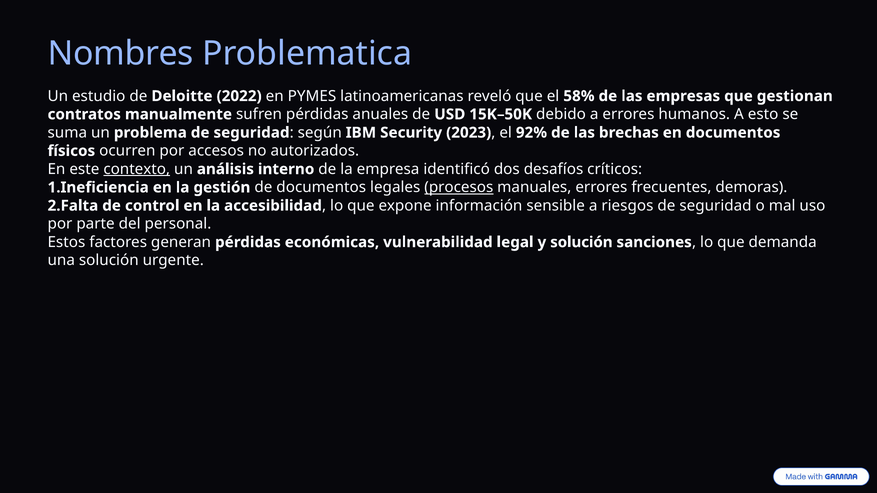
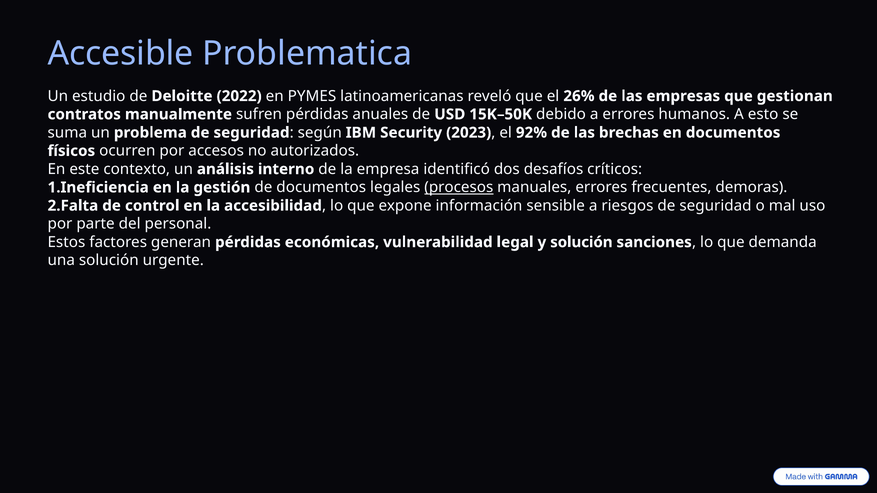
Nombres: Nombres -> Accesible
58%: 58% -> 26%
contexto underline: present -> none
